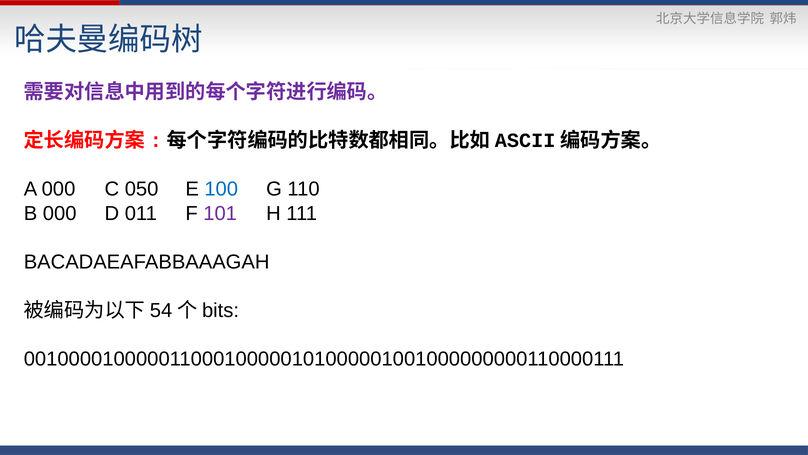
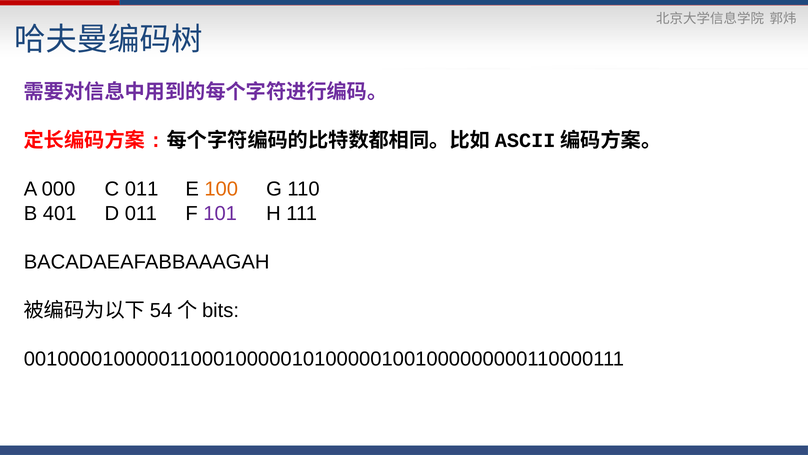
C 050: 050 -> 011
100 colour: blue -> orange
B 000: 000 -> 401
